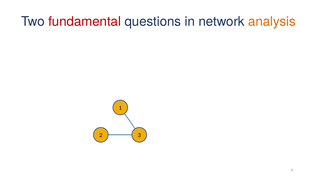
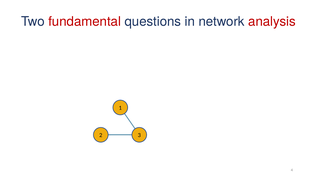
analysis colour: orange -> red
